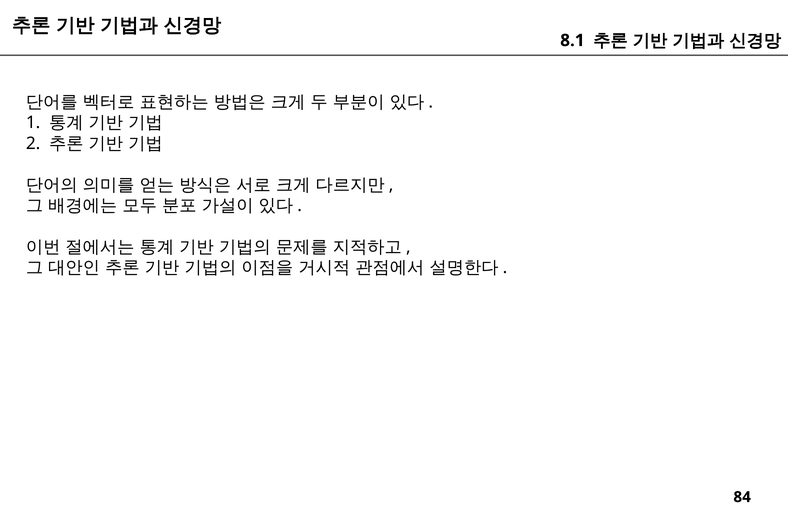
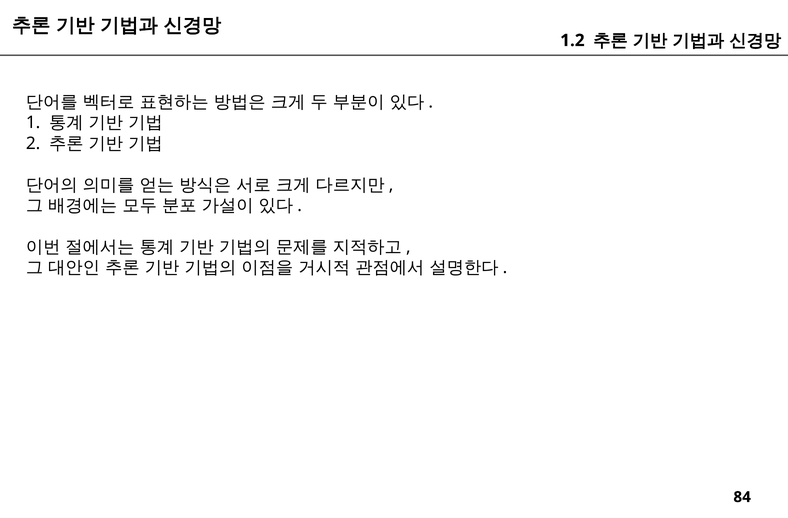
8.1: 8.1 -> 1.2
